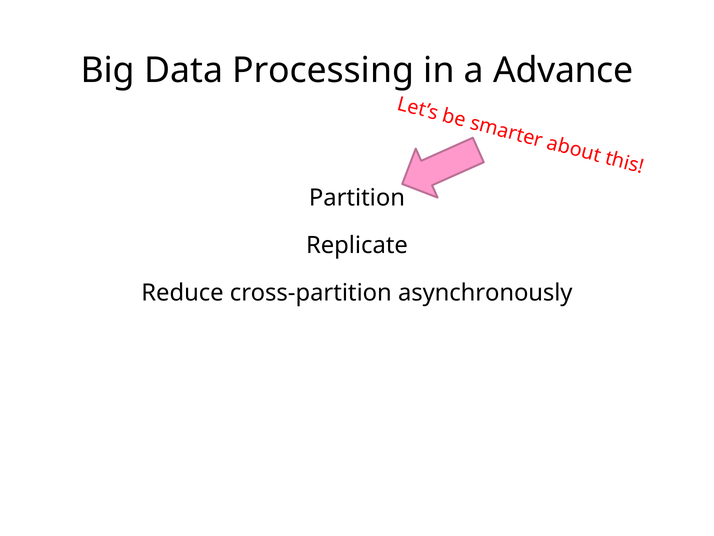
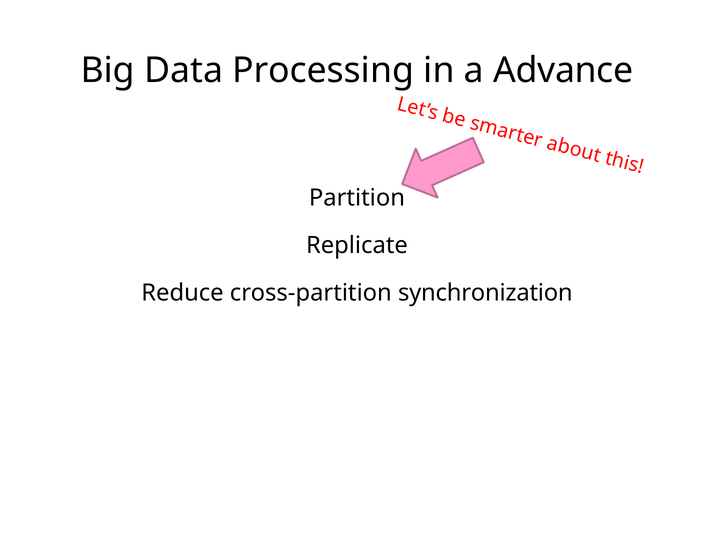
asynchronously: asynchronously -> synchronization
